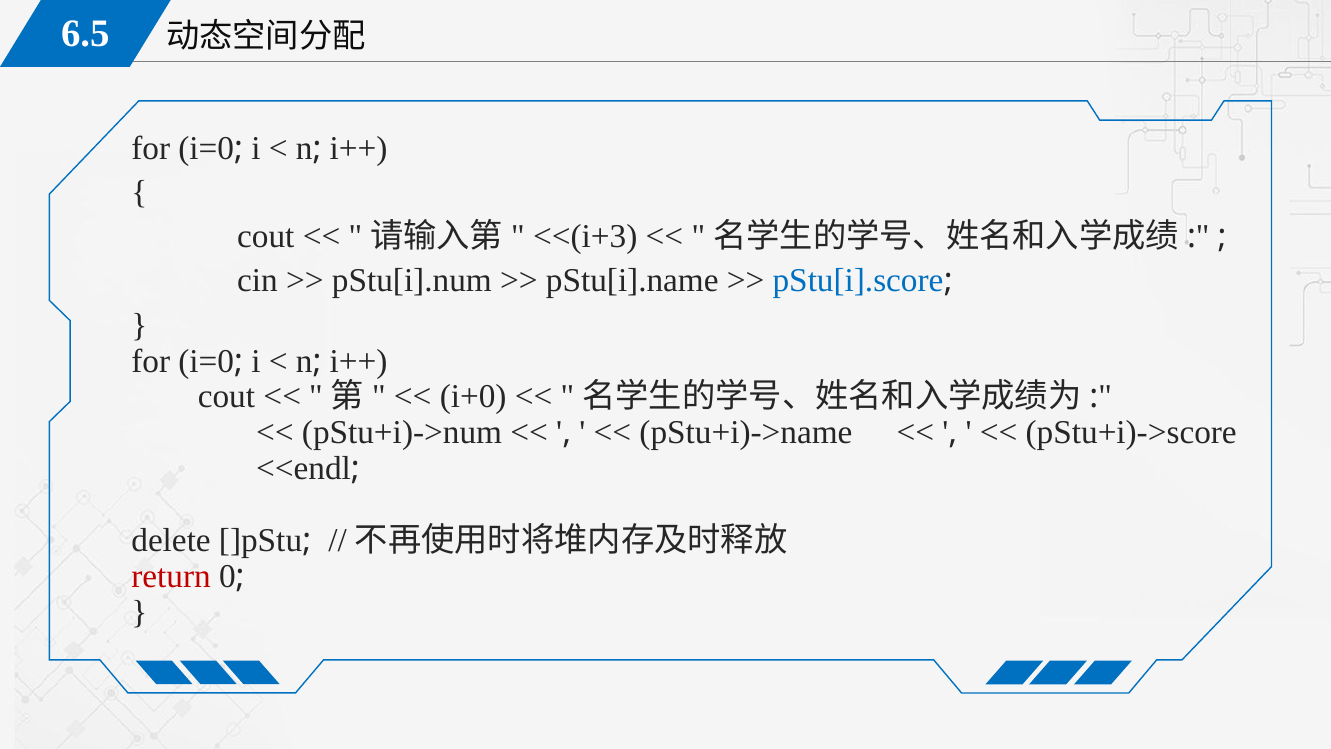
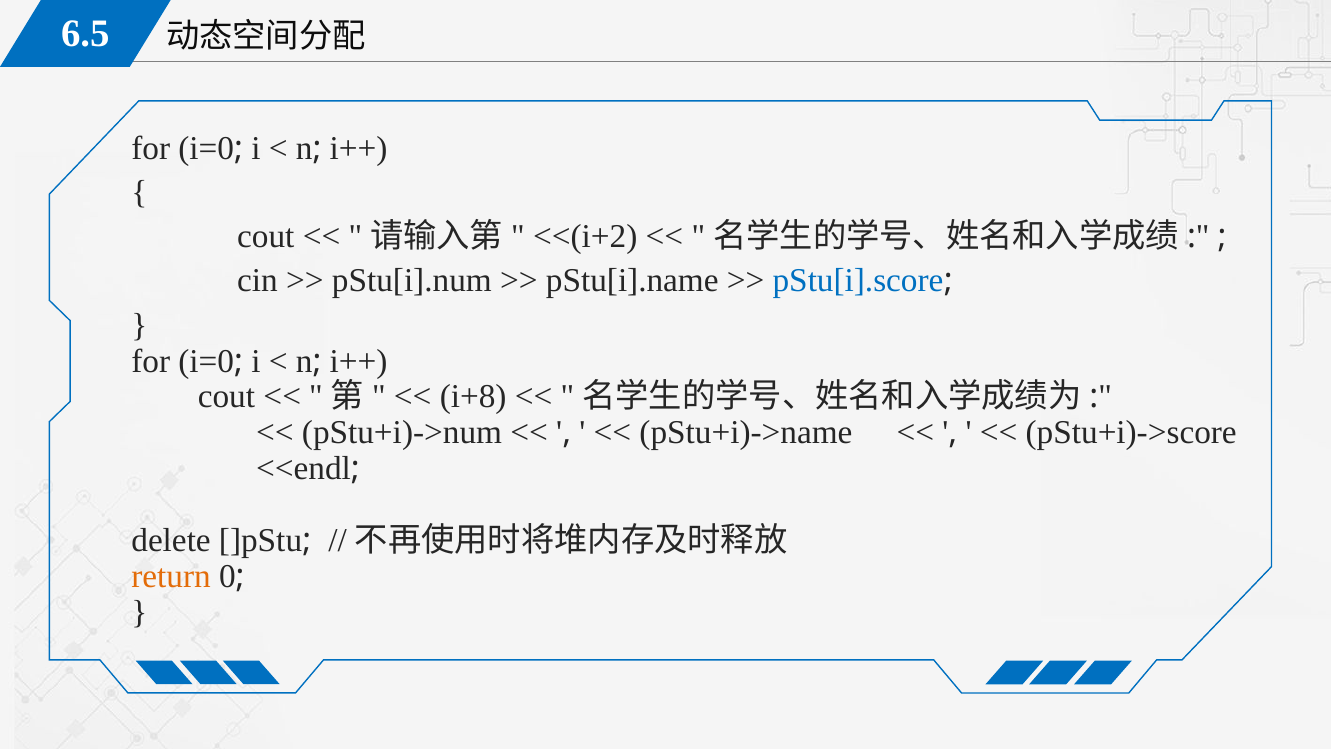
<<(i+3: <<(i+3 -> <<(i+2
i+0: i+0 -> i+8
return colour: red -> orange
